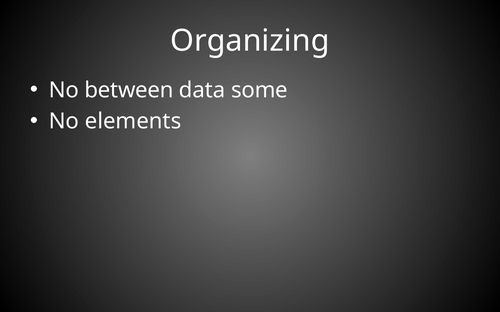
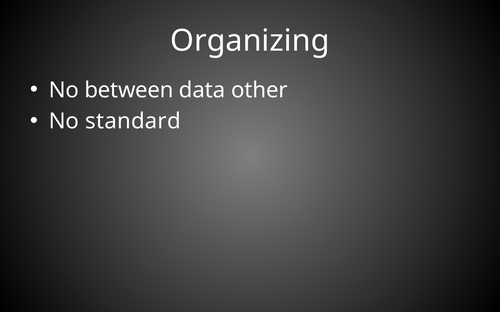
some: some -> other
elements: elements -> standard
